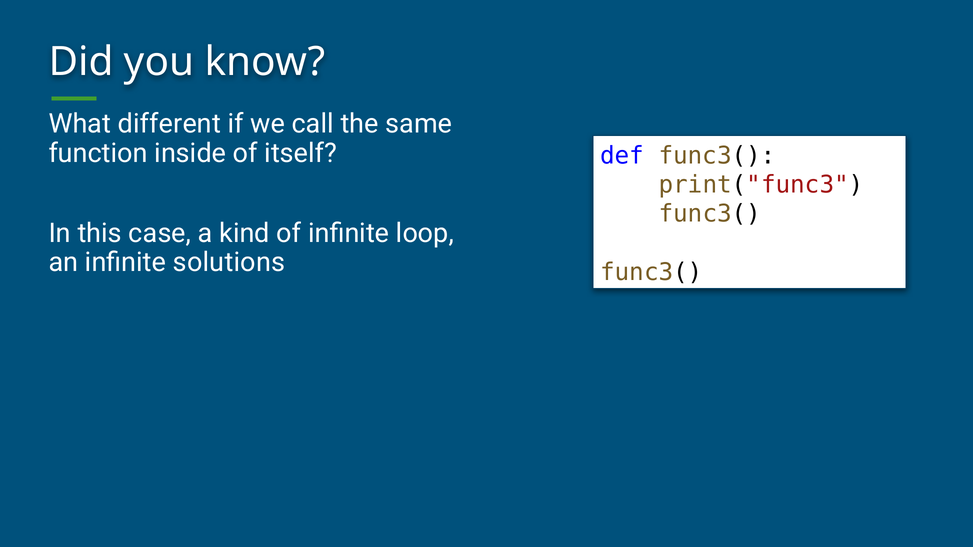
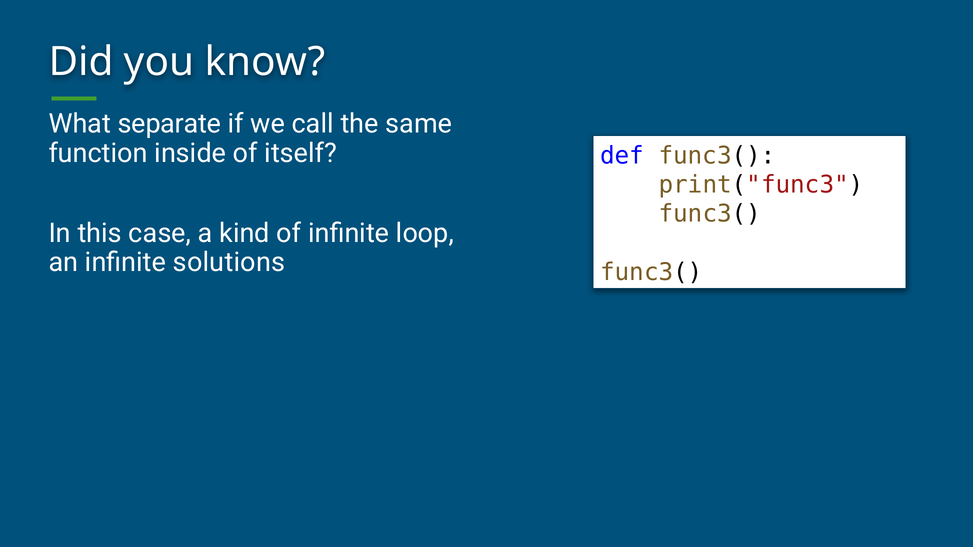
different: different -> separate
